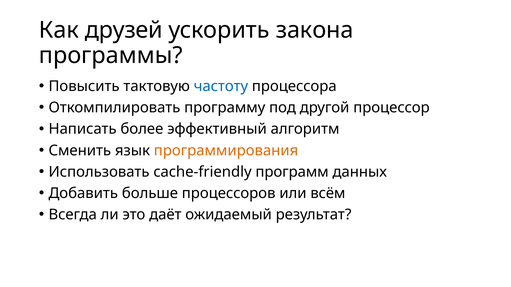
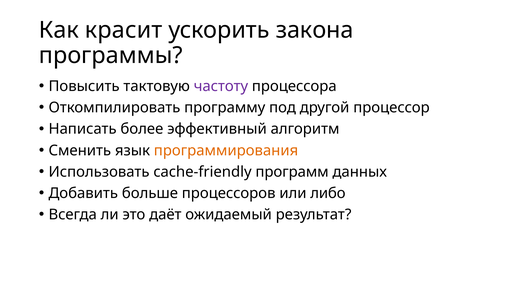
друзей: друзей -> красит
частоту colour: blue -> purple
всём: всём -> либо
